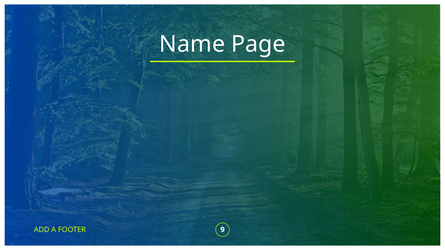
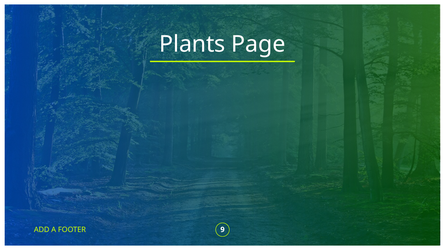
Name: Name -> Plants
